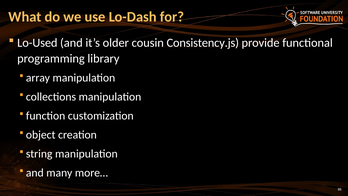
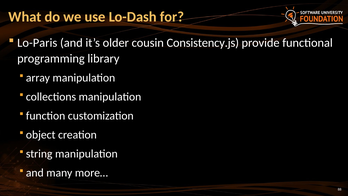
Lo-Used: Lo-Used -> Lo-Paris
